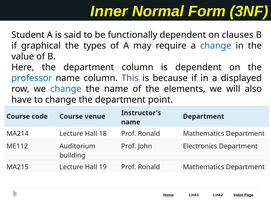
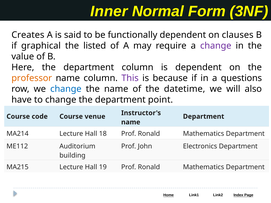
Student: Student -> Creates
types: types -> listed
change at (216, 46) colour: blue -> purple
professor colour: blue -> orange
displayed: displayed -> questions
elements: elements -> datetime
